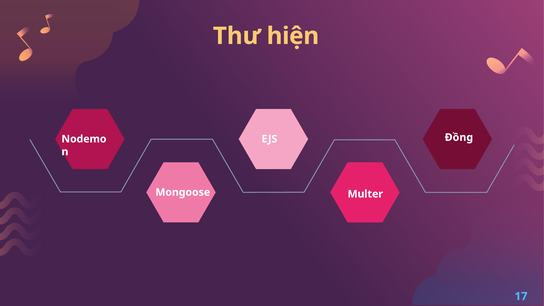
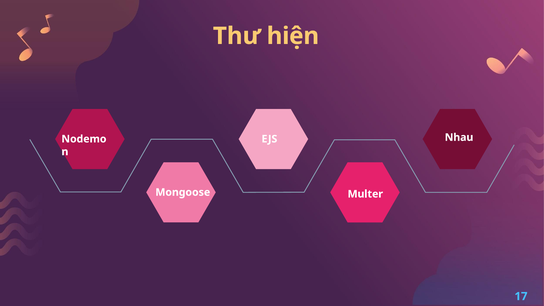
Đồng: Đồng -> Nhau
